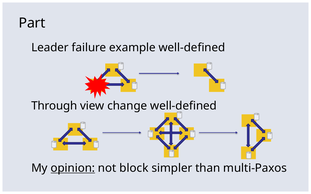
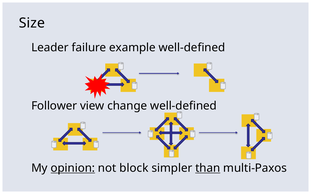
Part: Part -> Size
Through: Through -> Follower
than underline: none -> present
